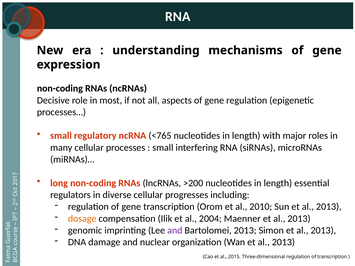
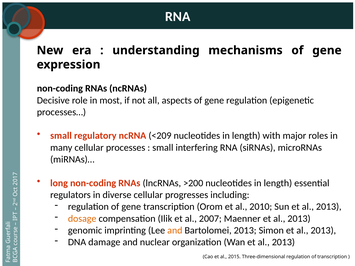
<765: <765 -> <209
2004: 2004 -> 2007
and at (175, 231) colour: purple -> orange
